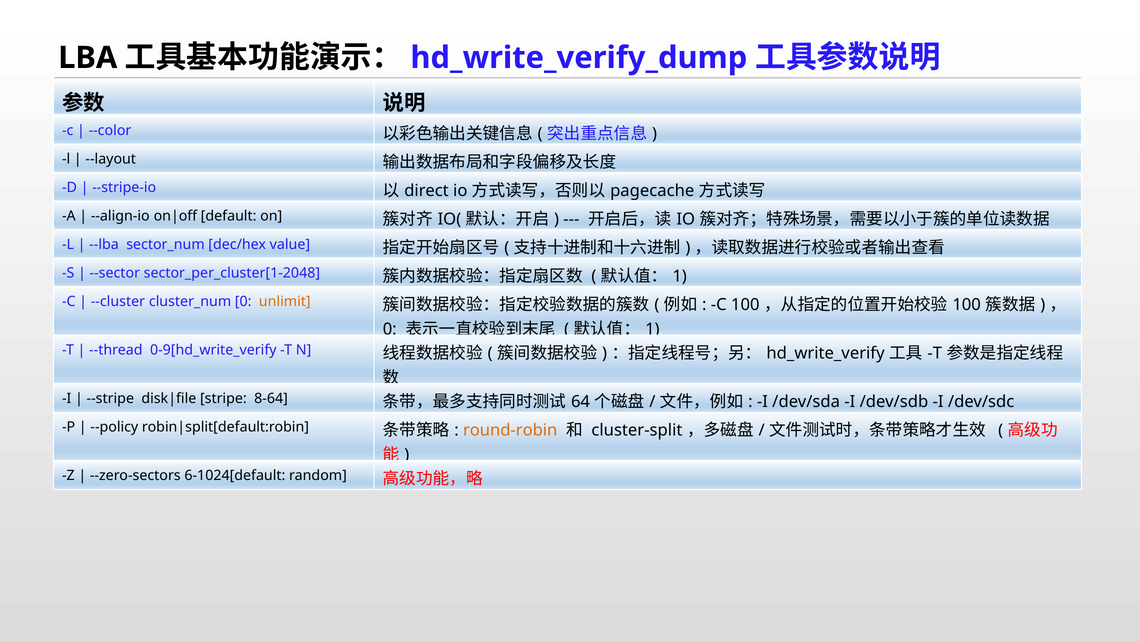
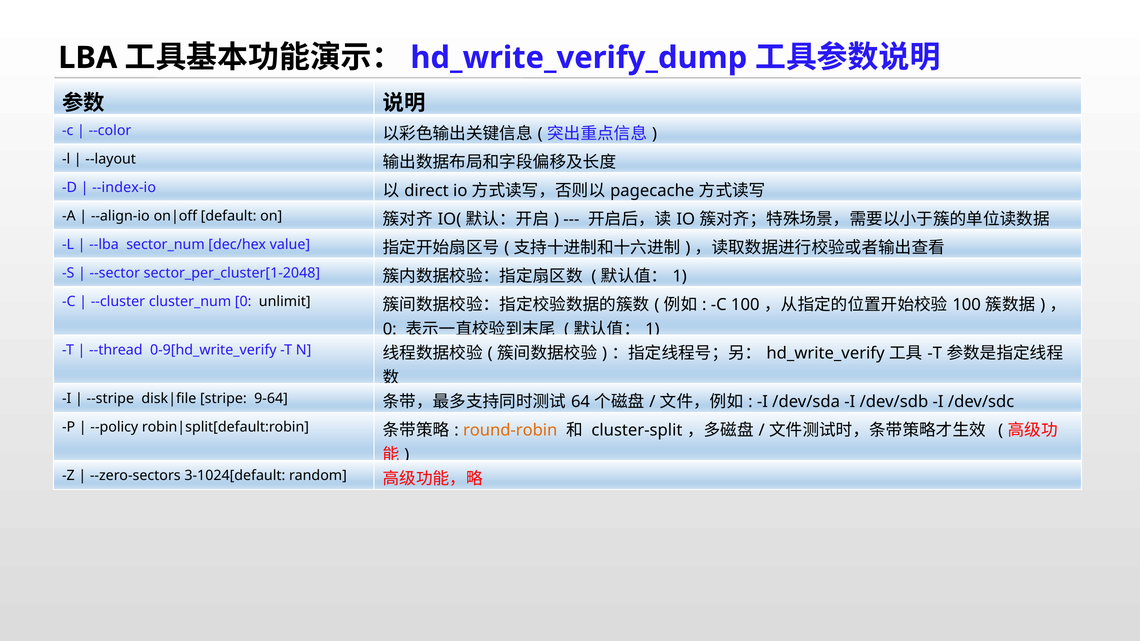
--stripe-io: --stripe-io -> --index-io
unlimit colour: orange -> black
8-64: 8-64 -> 9-64
6-1024[default: 6-1024[default -> 3-1024[default
